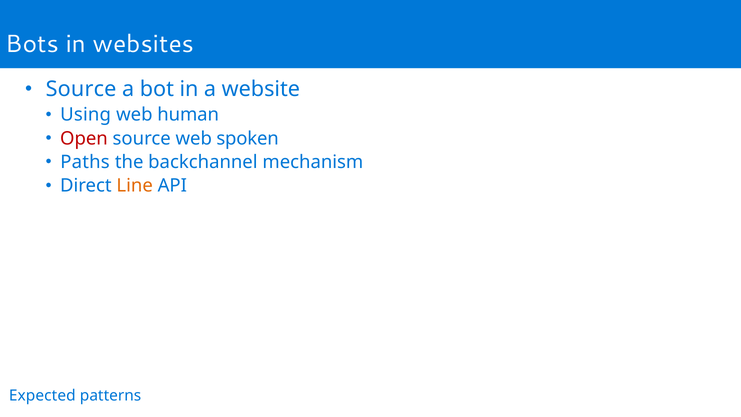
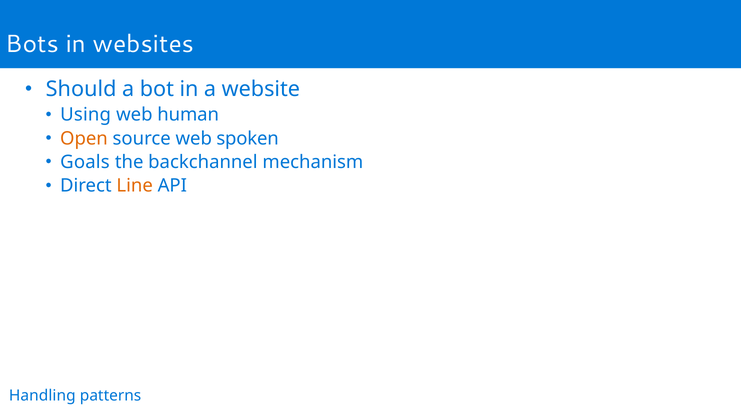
Source at (81, 89): Source -> Should
Open colour: red -> orange
Paths: Paths -> Goals
Expected: Expected -> Handling
